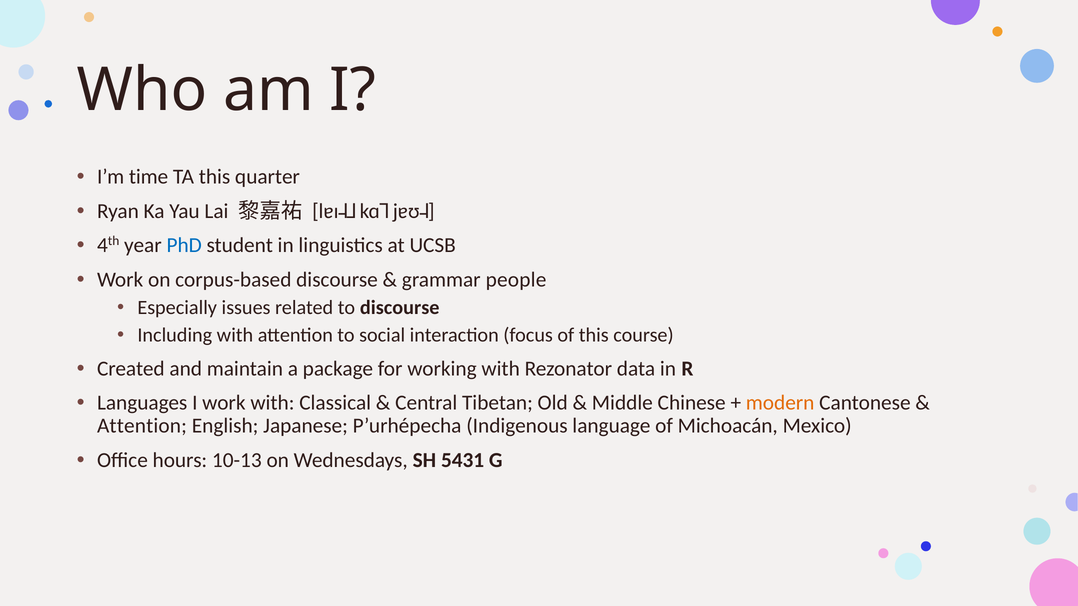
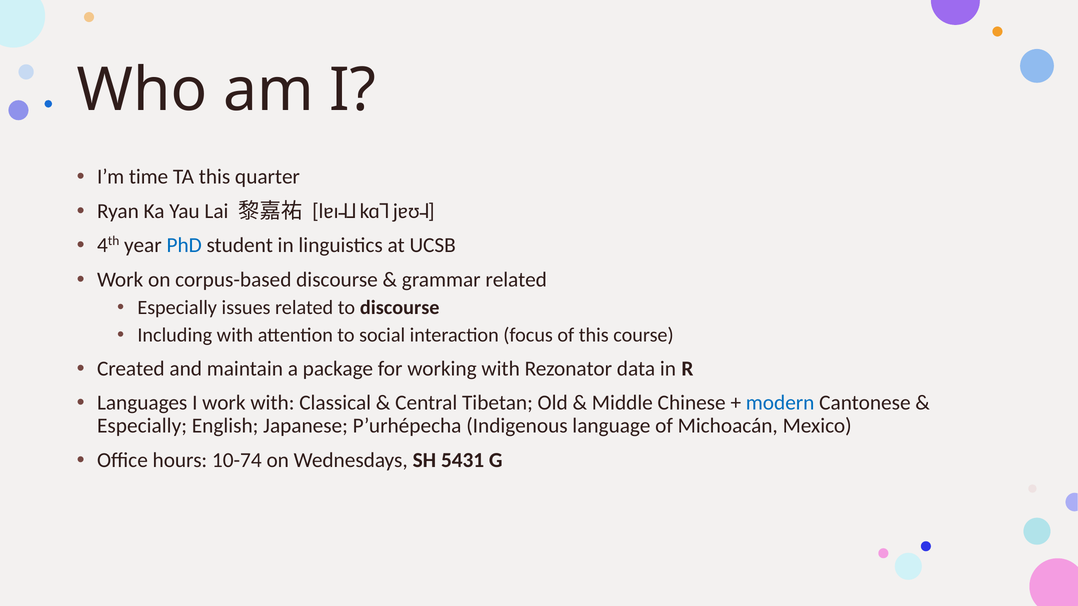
grammar people: people -> related
modern colour: orange -> blue
Attention at (142, 426): Attention -> Especially
10-13: 10-13 -> 10-74
